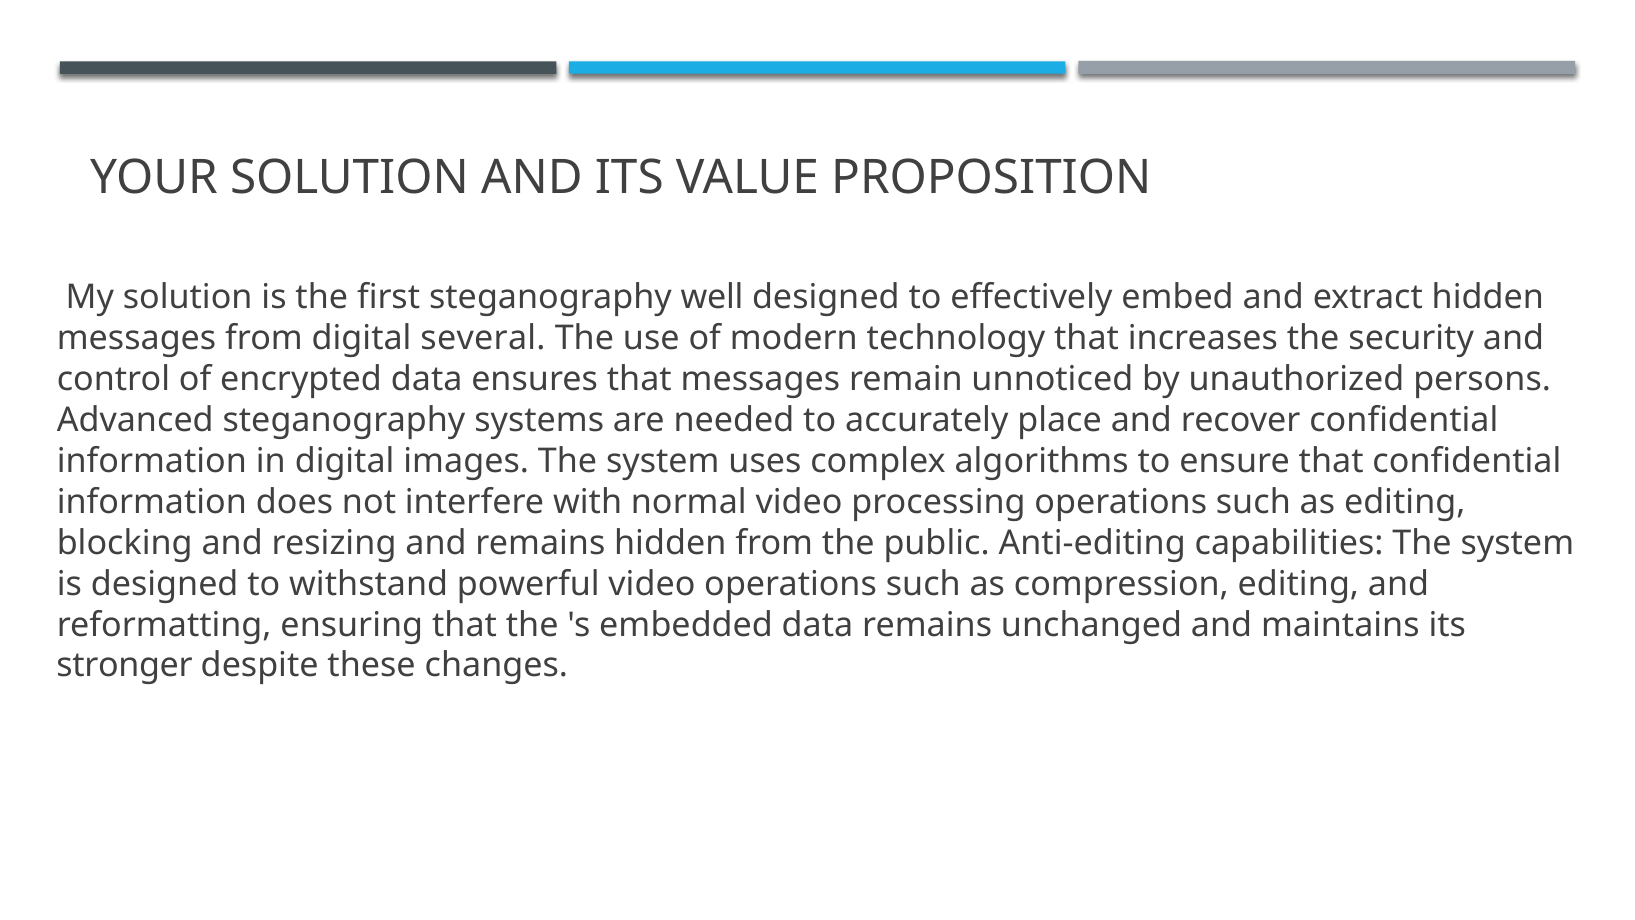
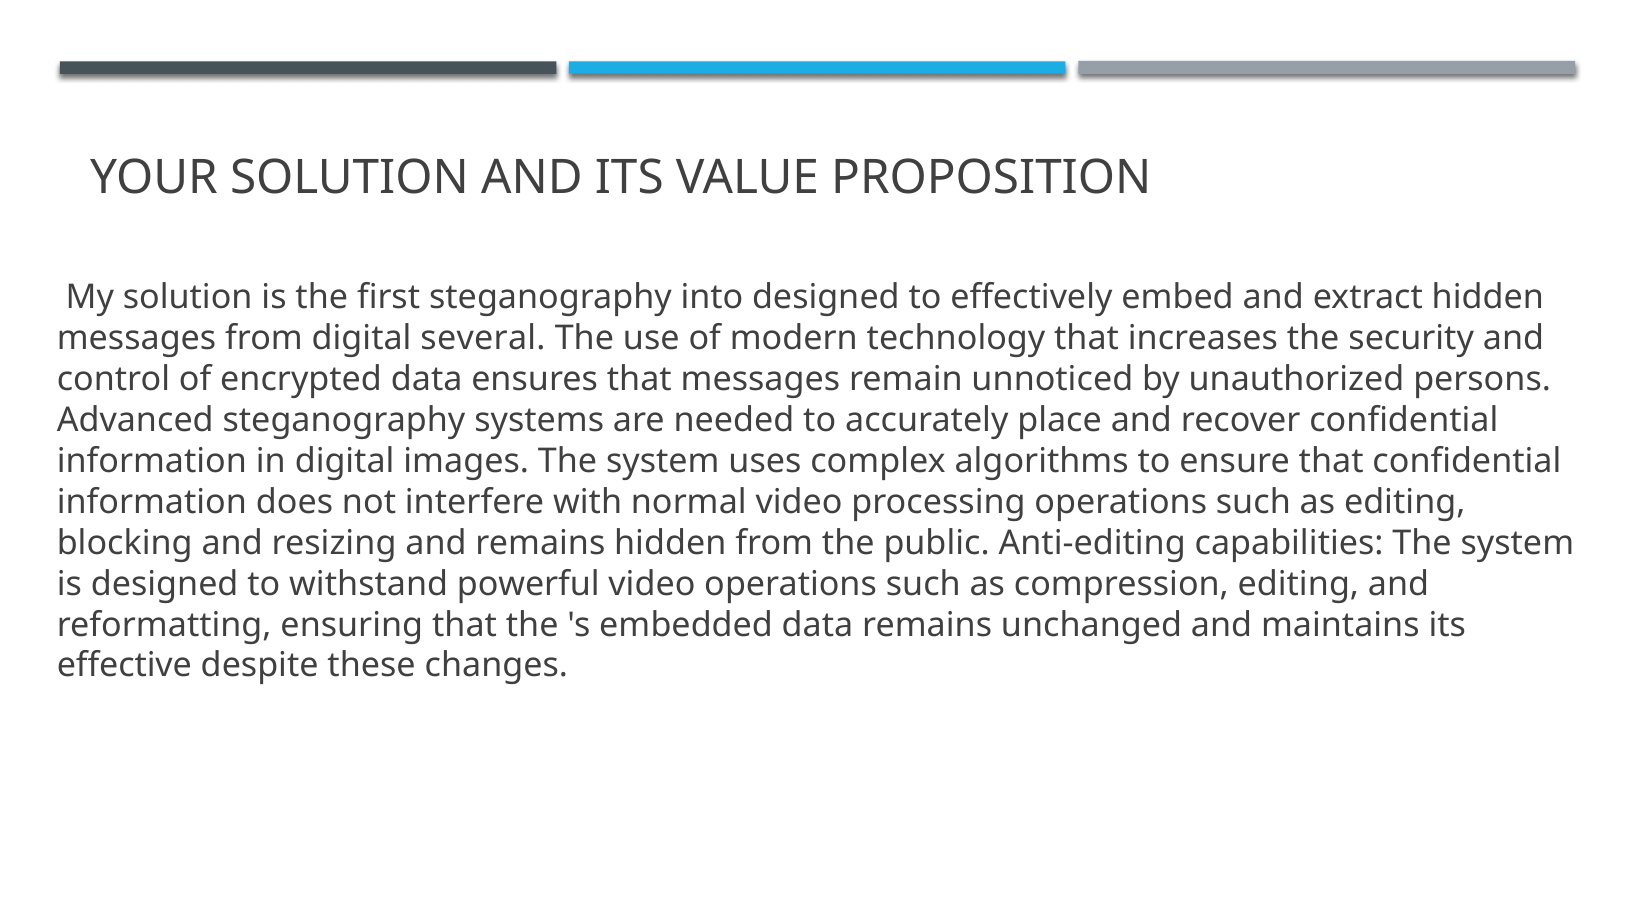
well: well -> into
stronger: stronger -> effective
